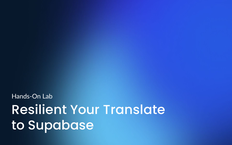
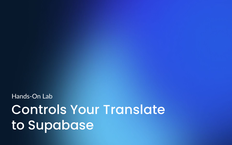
Resilient: Resilient -> Controls
